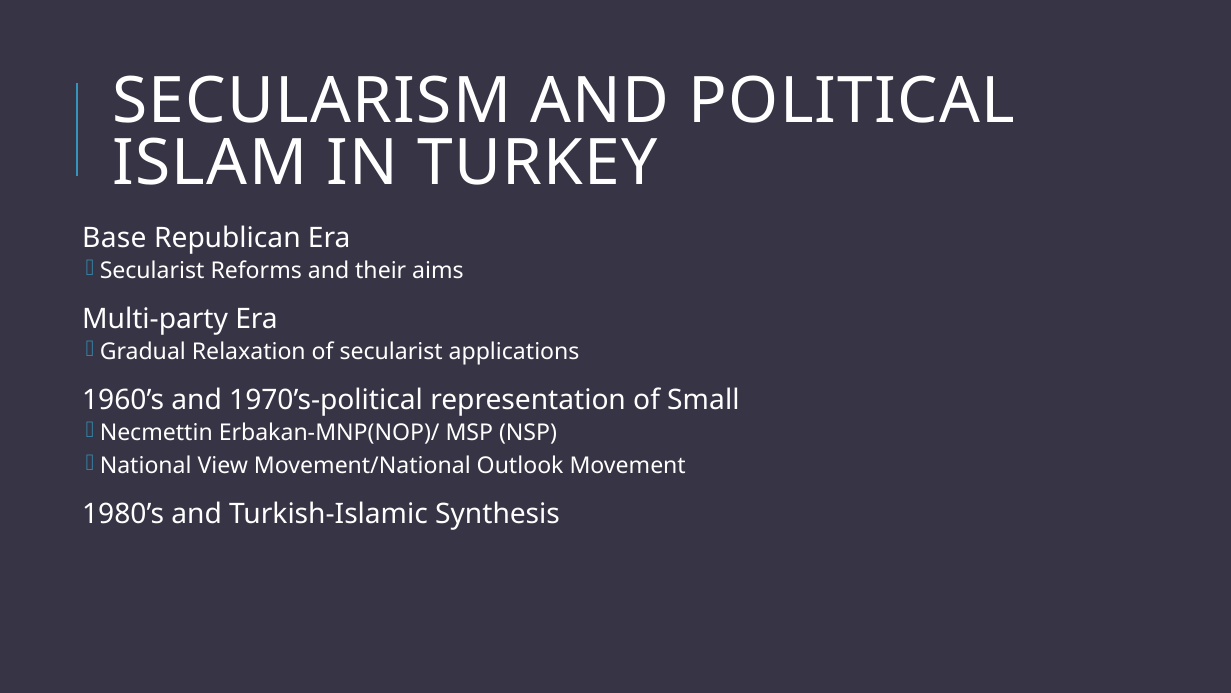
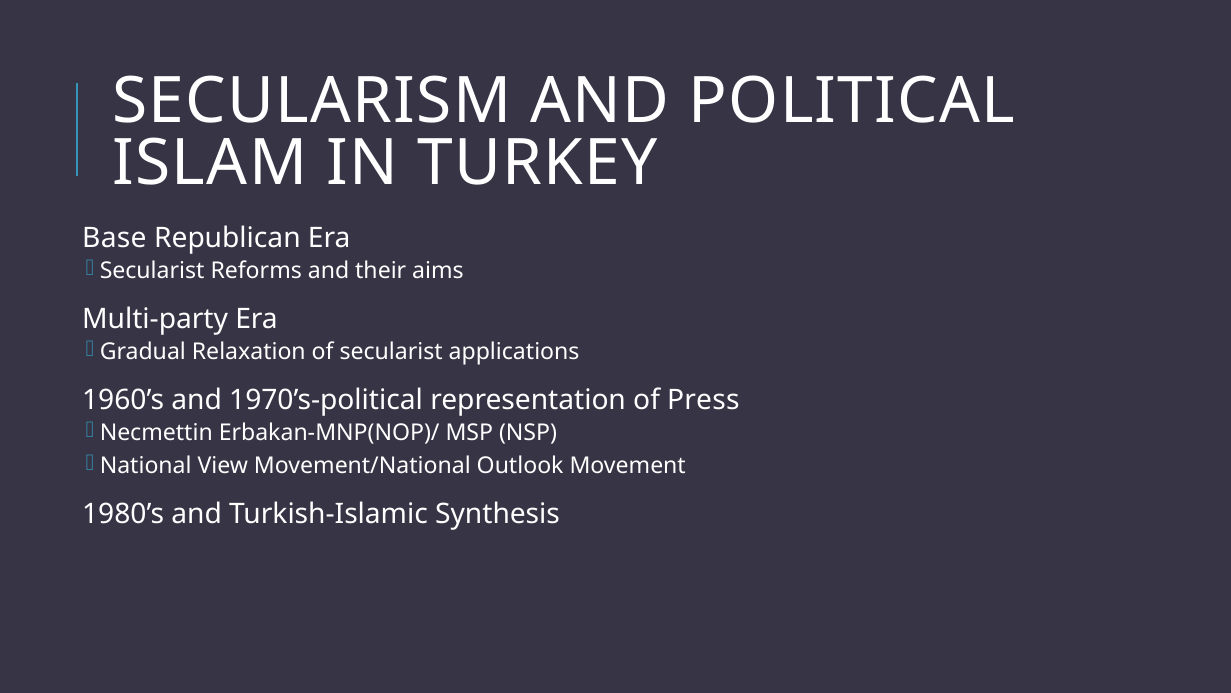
Small: Small -> Press
